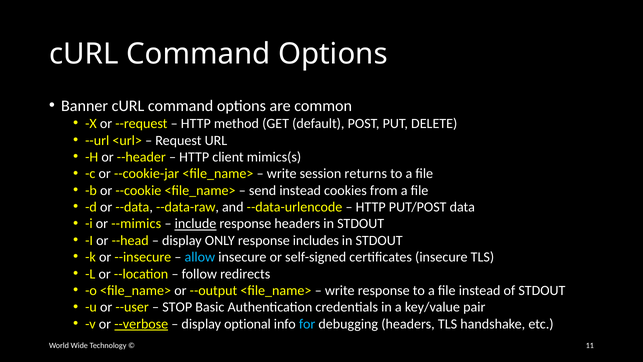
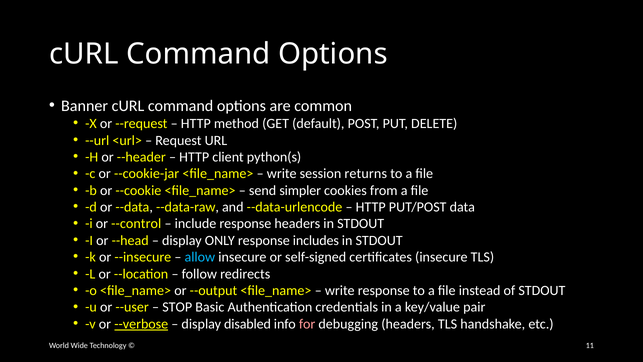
mimics(s: mimics(s -> python(s
send instead: instead -> simpler
--mimics: --mimics -> --control
include underline: present -> none
optional: optional -> disabled
for colour: light blue -> pink
